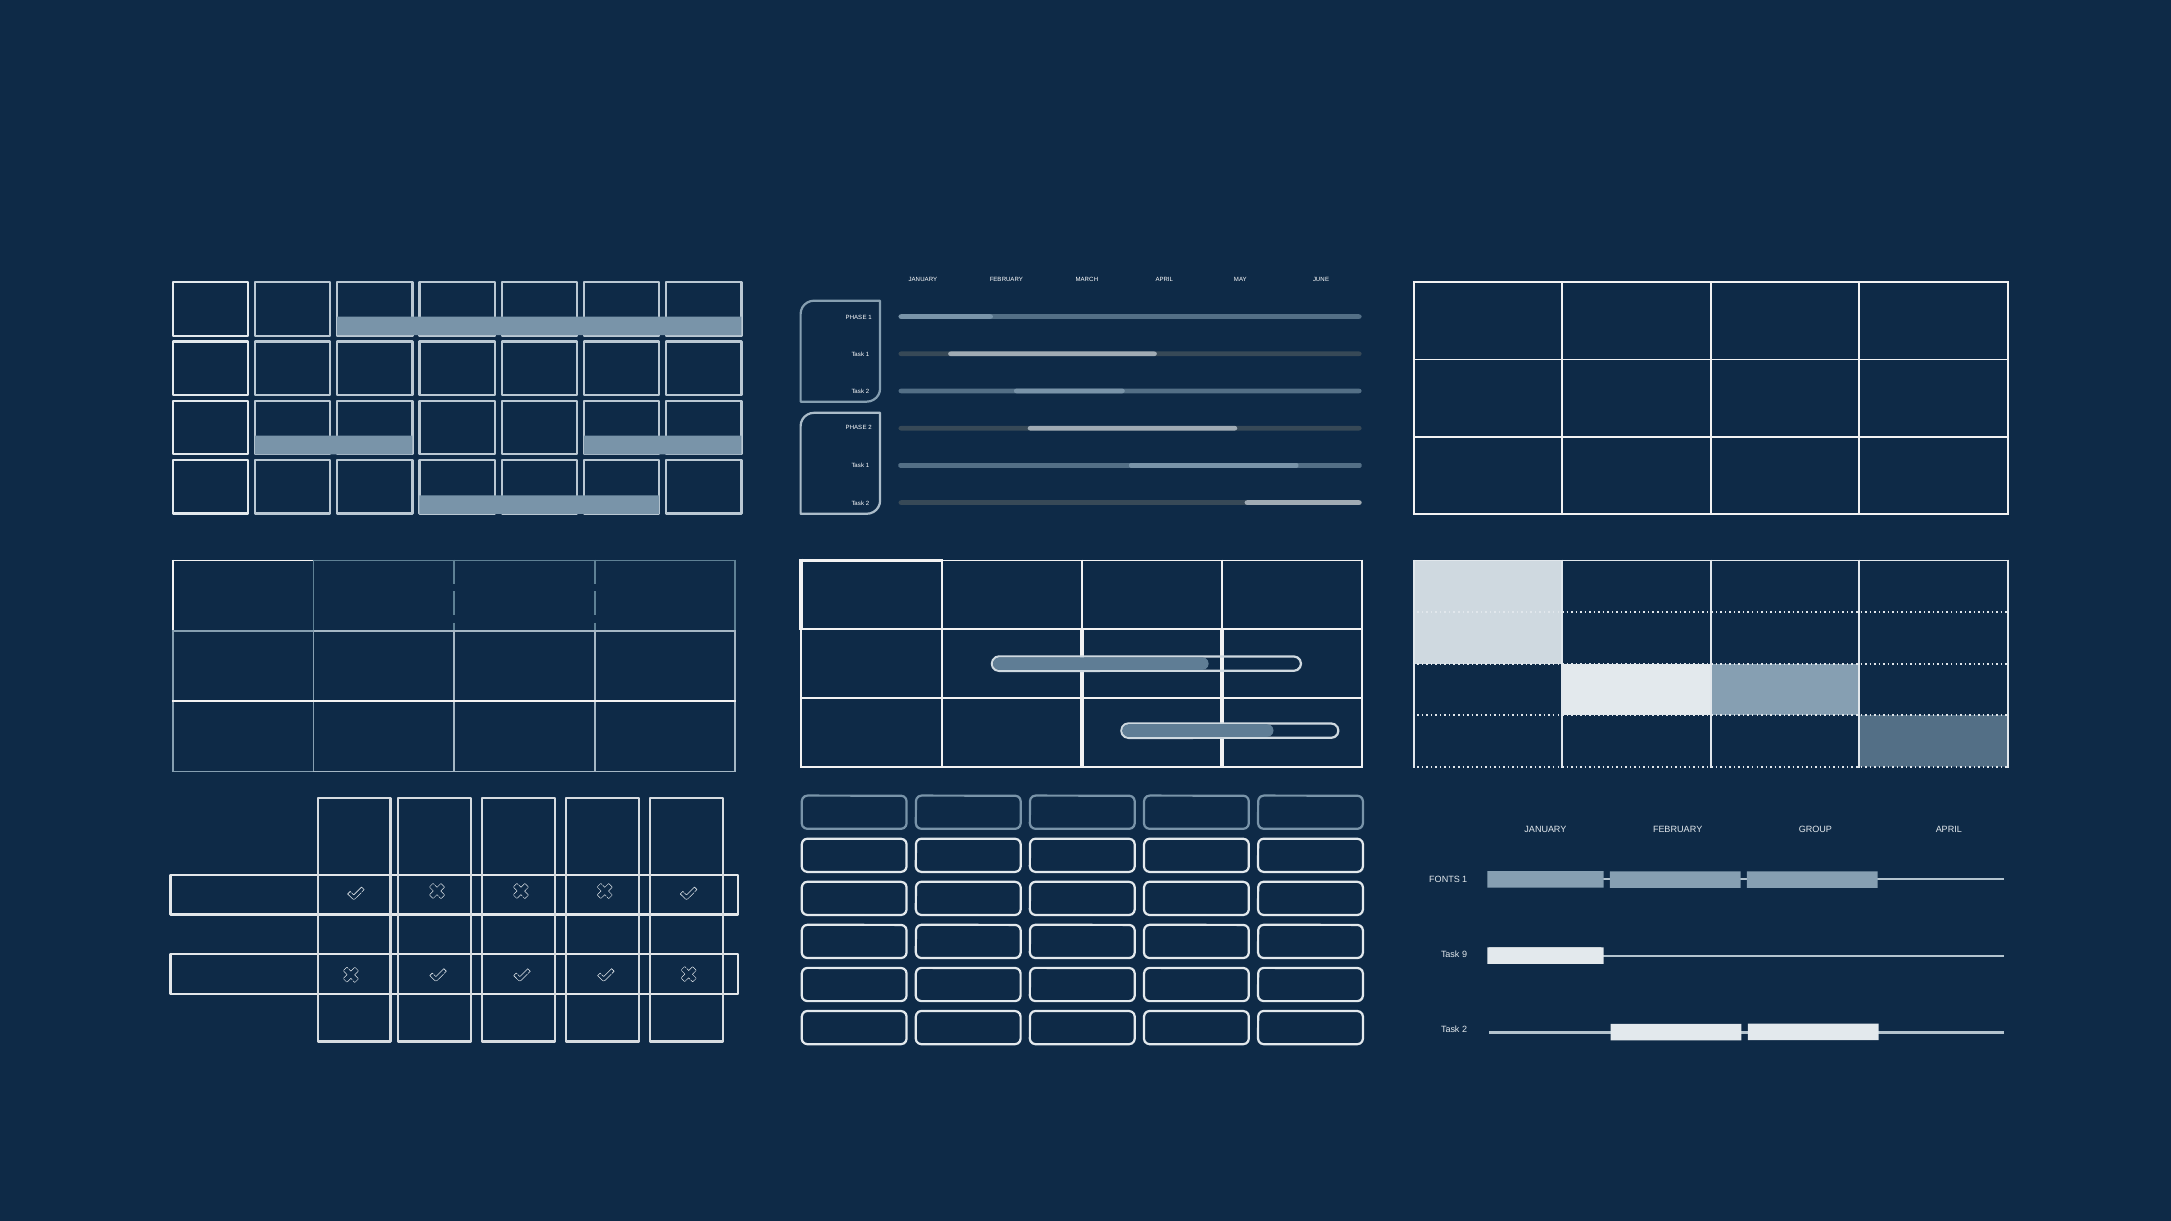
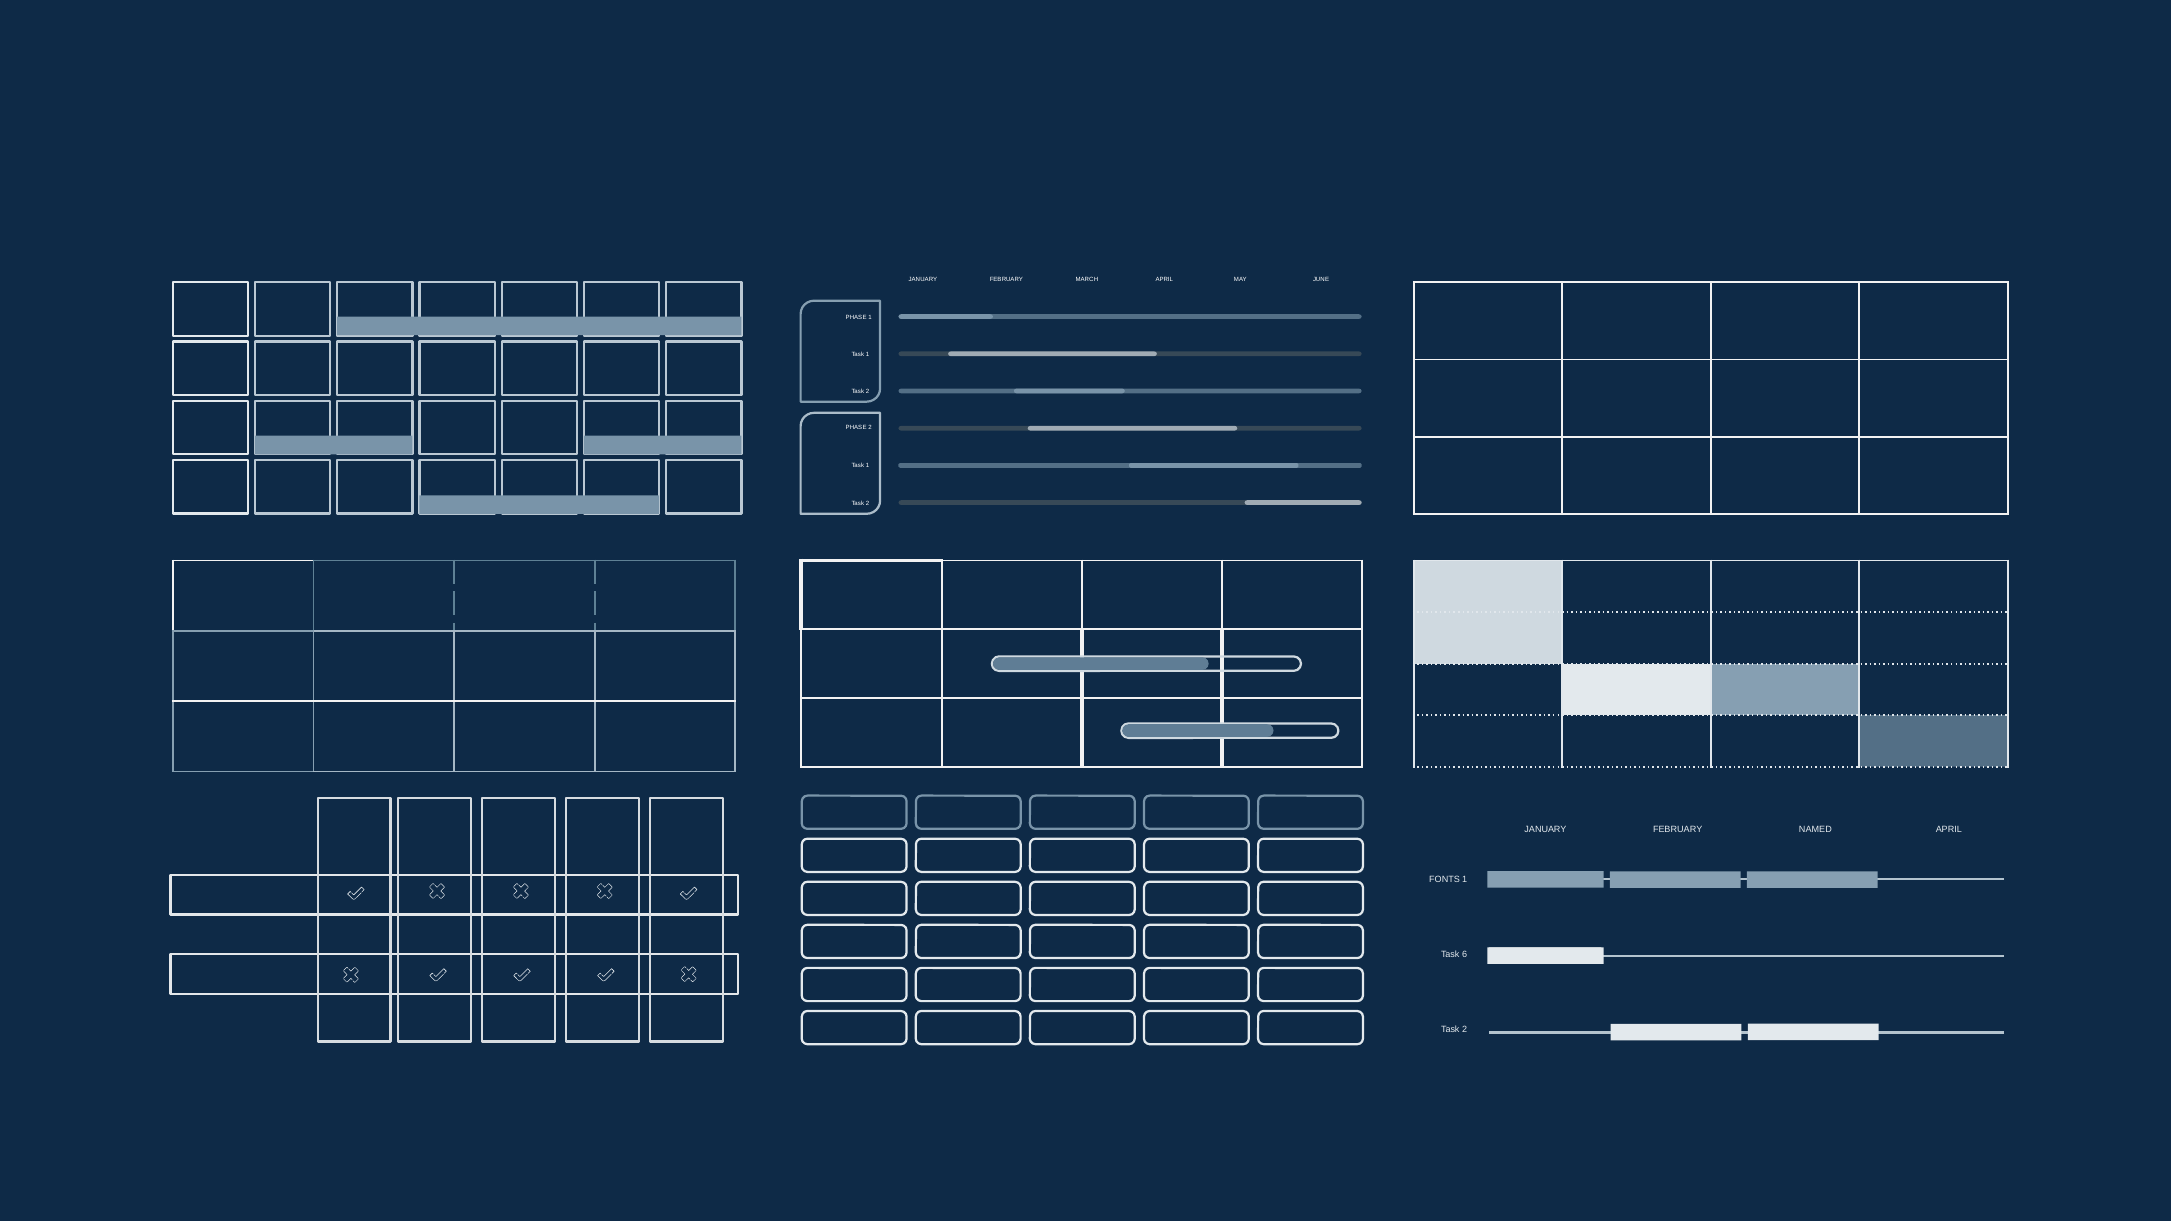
GROUP: GROUP -> NAMED
9: 9 -> 6
